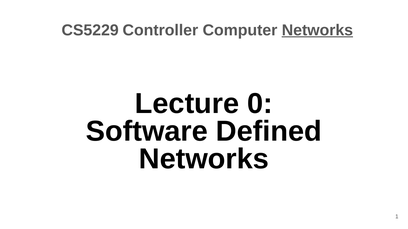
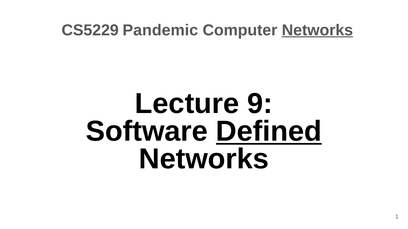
Controller: Controller -> Pandemic
0: 0 -> 9
Defined underline: none -> present
